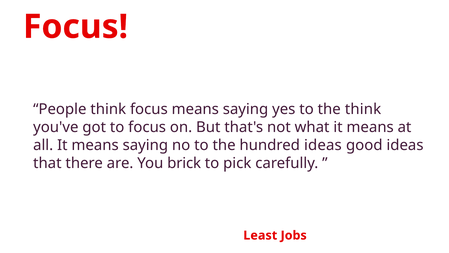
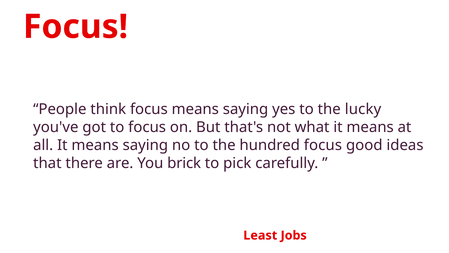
the think: think -> lucky
hundred ideas: ideas -> focus
